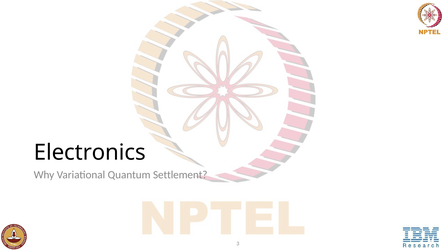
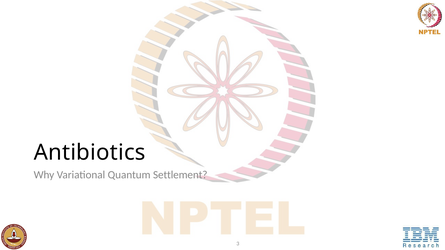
Electronics: Electronics -> Antibiotics
